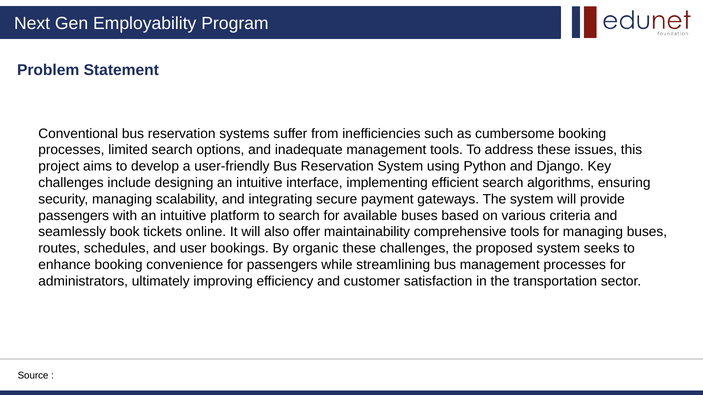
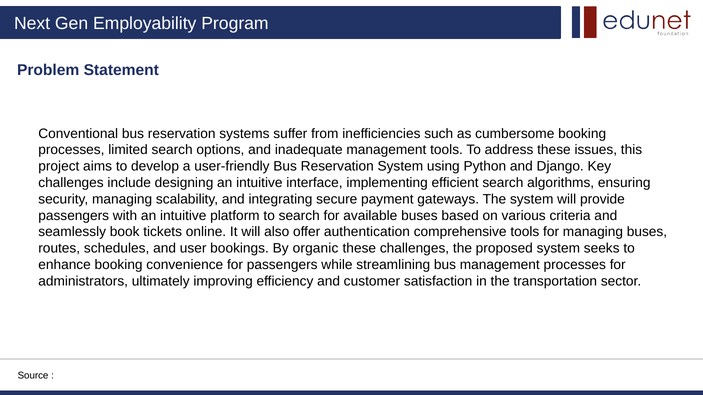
maintainability: maintainability -> authentication
